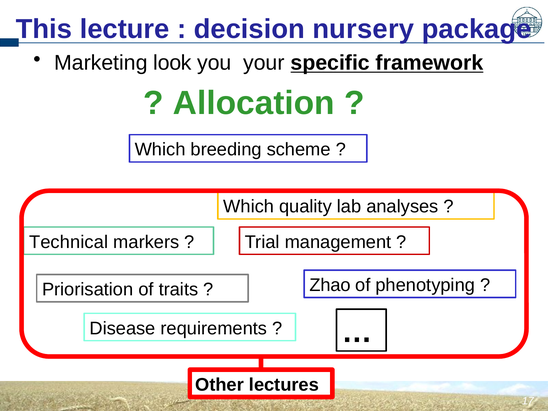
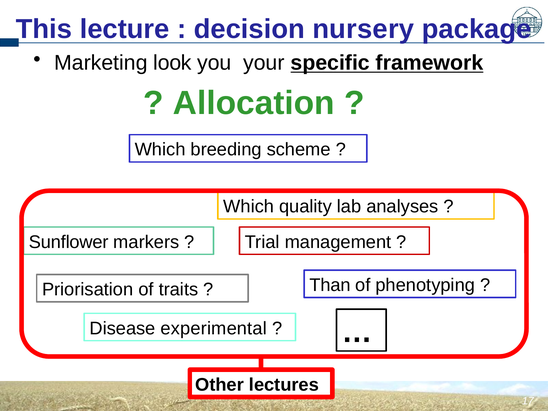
Technical: Technical -> Sunflower
Zhao: Zhao -> Than
requirements: requirements -> experimental
